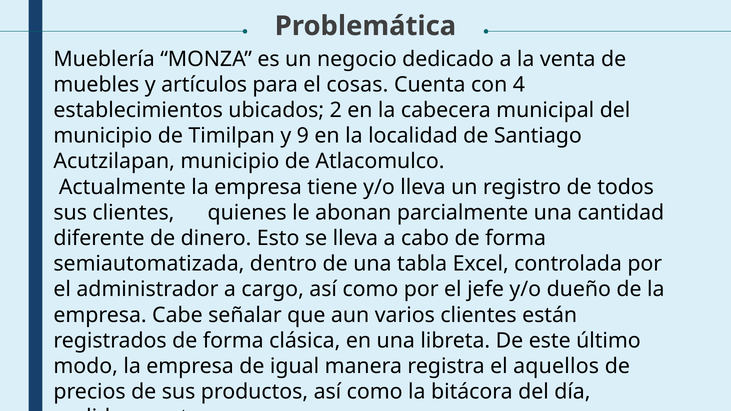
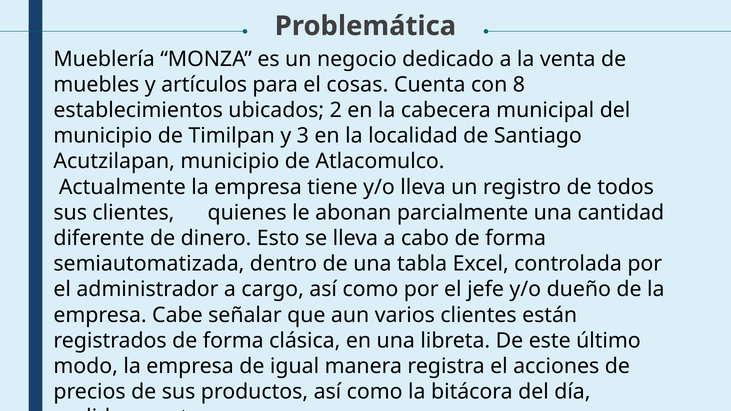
4: 4 -> 8
9: 9 -> 3
aquellos: aquellos -> acciones
